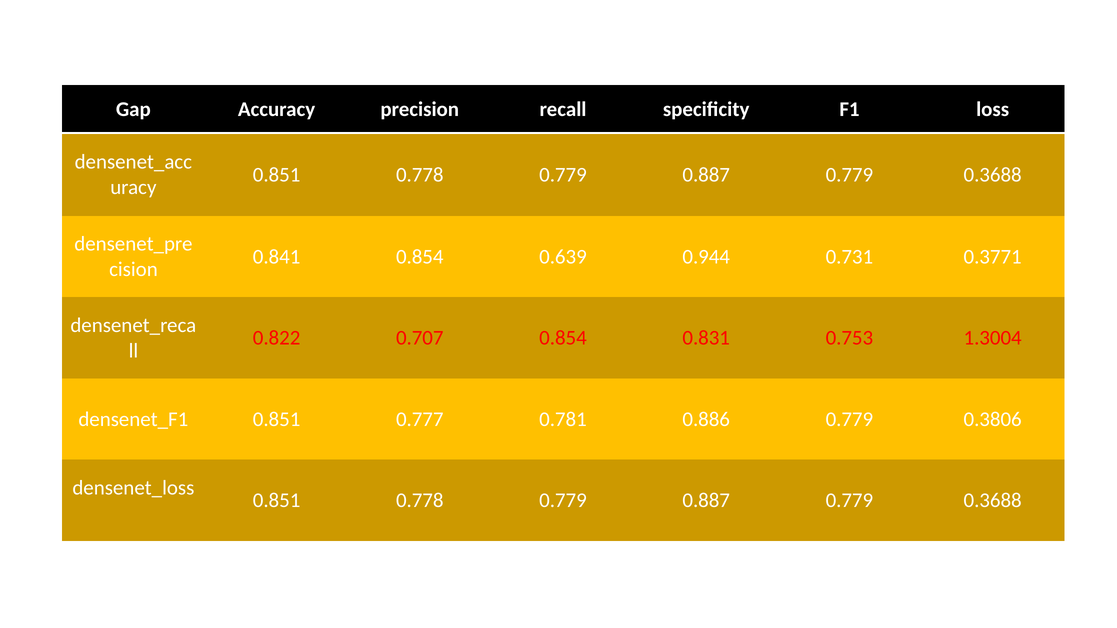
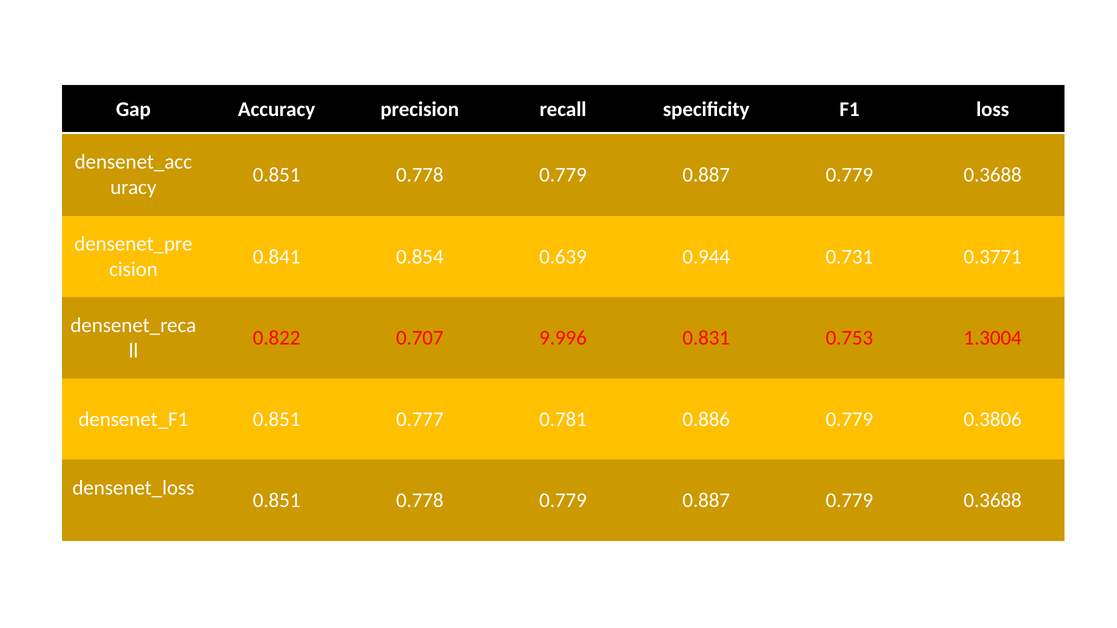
0.707 0.854: 0.854 -> 9.996
